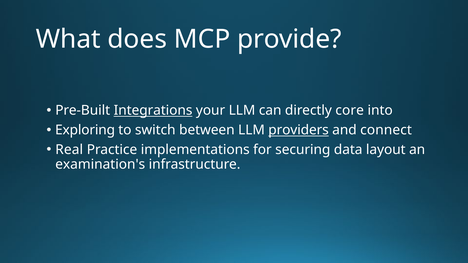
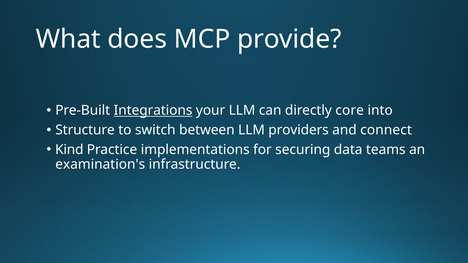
Exploring: Exploring -> Structure
providers underline: present -> none
Real: Real -> Kind
layout: layout -> teams
